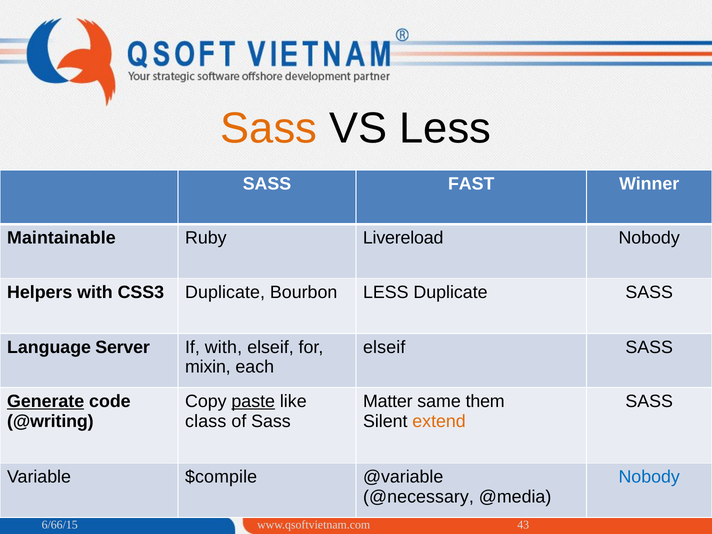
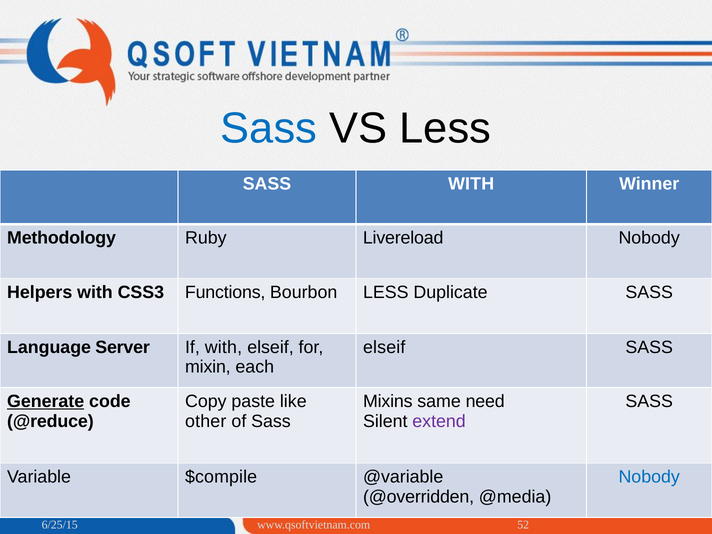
Sass at (269, 129) colour: orange -> blue
SASS FAST: FAST -> WITH
Maintainable: Maintainable -> Methodology
CSS3 Duplicate: Duplicate -> Functions
paste underline: present -> none
Matter: Matter -> Mixins
them: them -> need
@writing: @writing -> @reduce
class: class -> other
extend colour: orange -> purple
@necessary: @necessary -> @overridden
6/66/15: 6/66/15 -> 6/25/15
43: 43 -> 52
